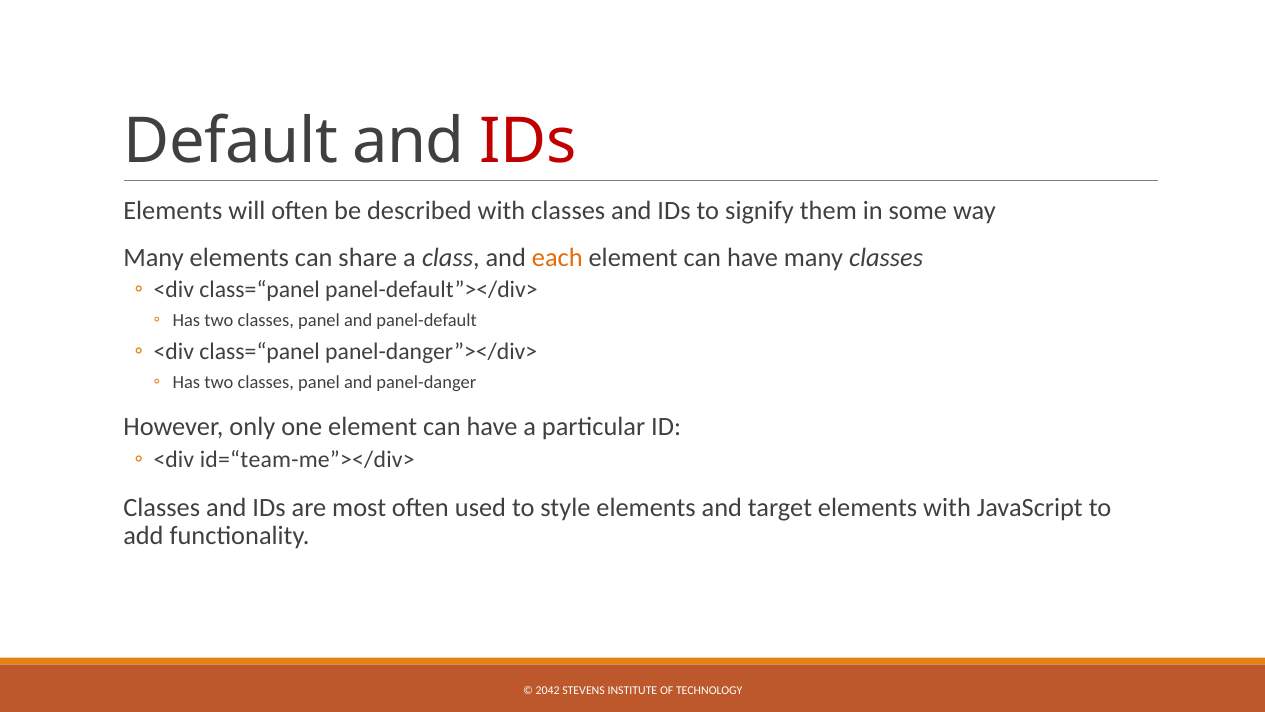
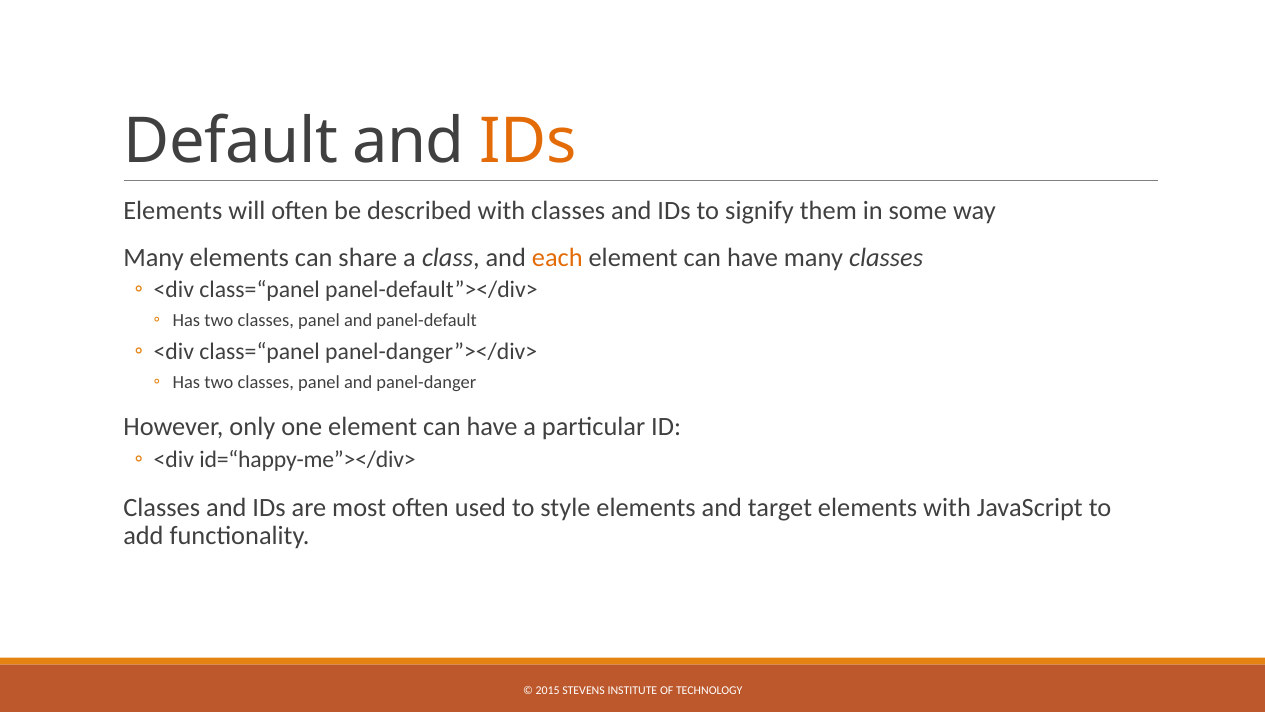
IDs at (528, 142) colour: red -> orange
id=“team-me”></div>: id=“team-me”></div> -> id=“happy-me”></div>
2042: 2042 -> 2015
